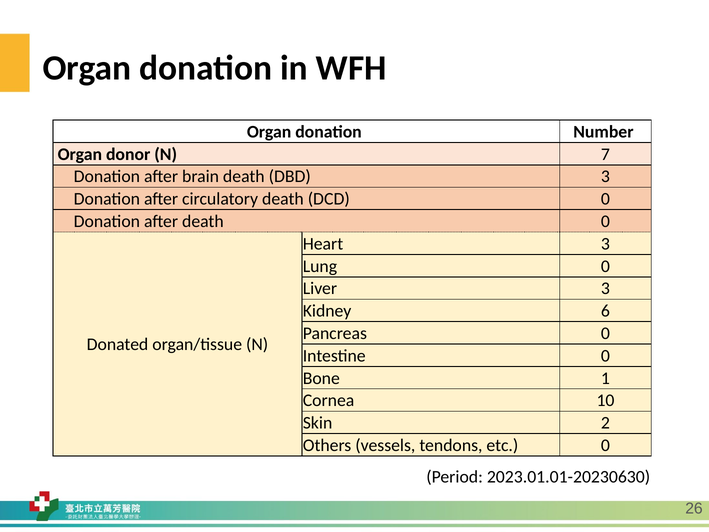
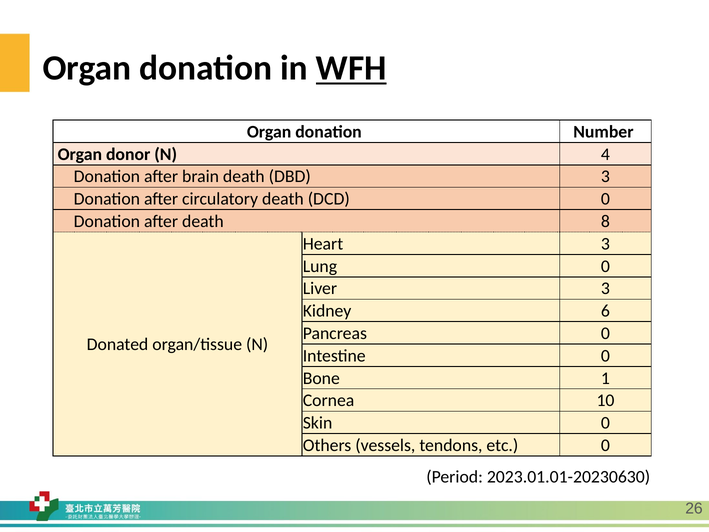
WFH underline: none -> present
7: 7 -> 4
death 0: 0 -> 8
Skin 2: 2 -> 0
